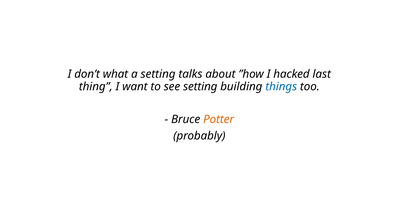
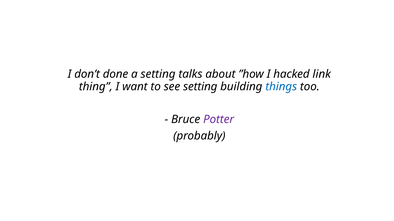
what: what -> done
last: last -> link
Potter colour: orange -> purple
